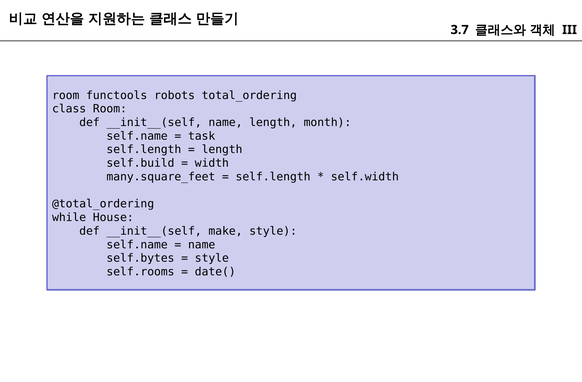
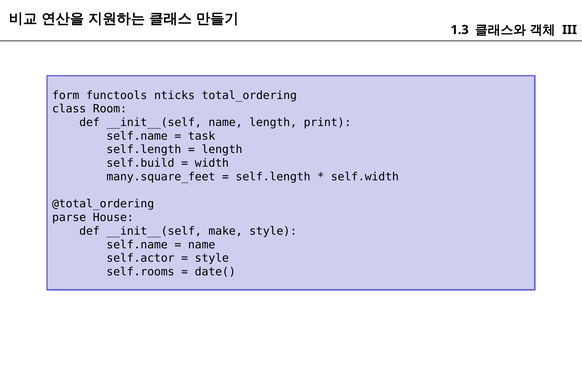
3.7: 3.7 -> 1.3
room at (66, 95): room -> form
robots: robots -> nticks
month: month -> print
while: while -> parse
self.bytes: self.bytes -> self.actor
